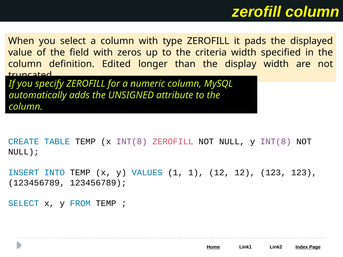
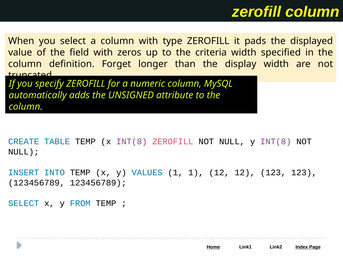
Edited: Edited -> Forget
